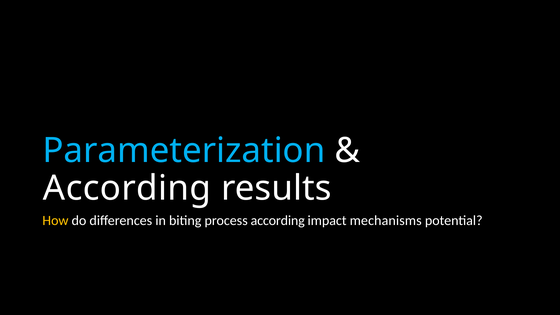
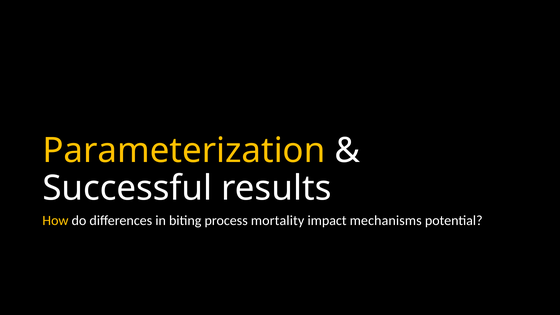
Parameterization colour: light blue -> yellow
According at (127, 188): According -> Successful
process according: according -> mortality
